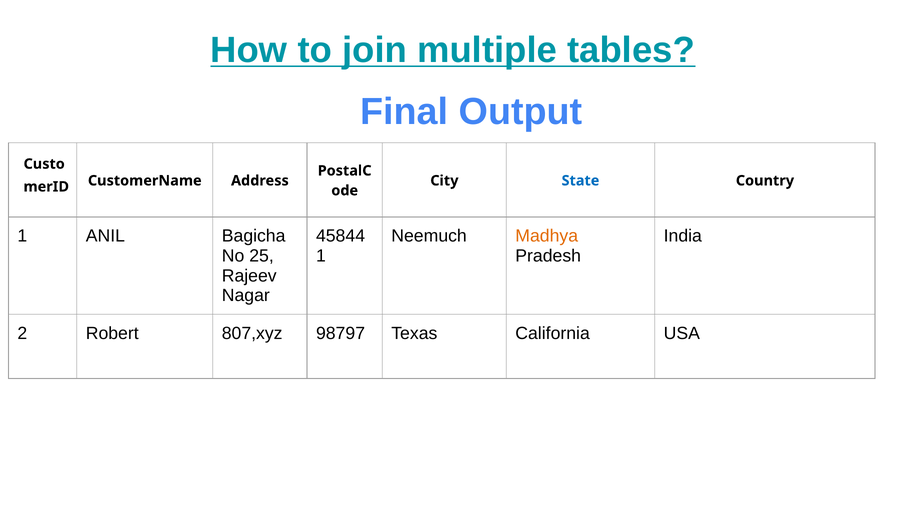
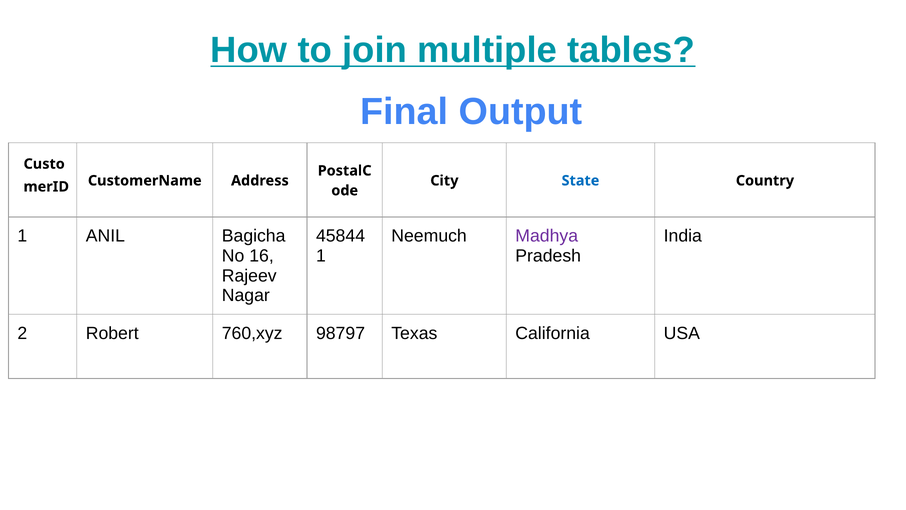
Madhya colour: orange -> purple
25: 25 -> 16
807,xyz: 807,xyz -> 760,xyz
